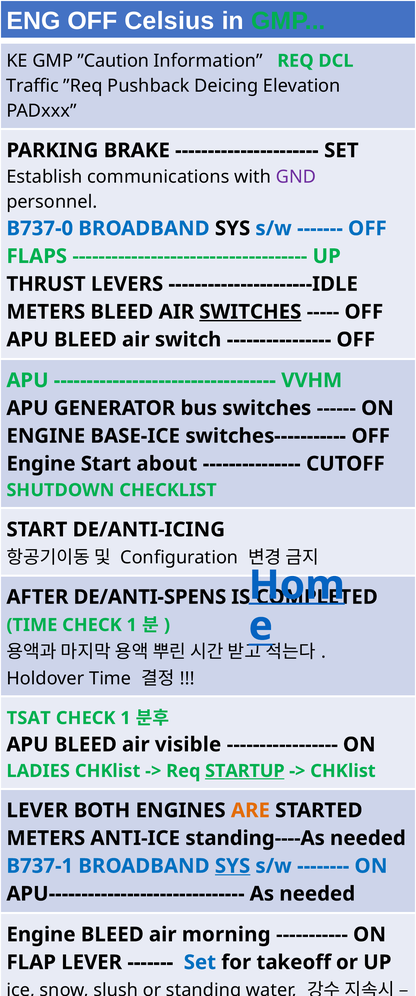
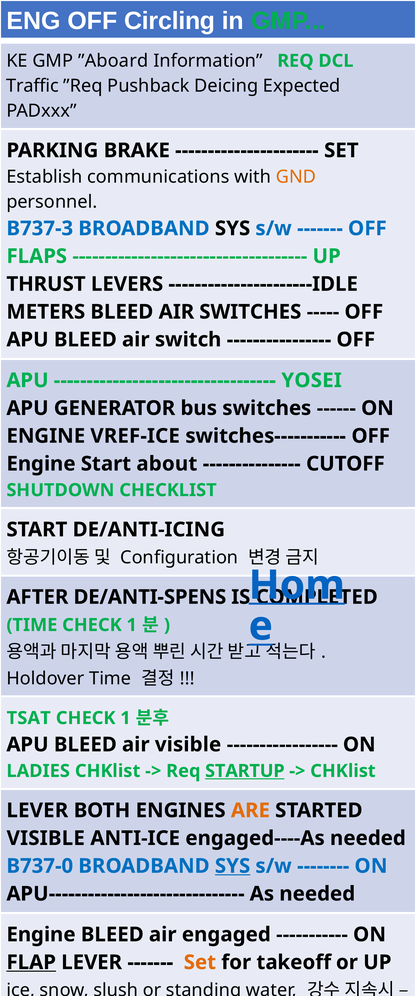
Celsius: Celsius -> Circling
”Caution: ”Caution -> ”Aboard
Elevation: Elevation -> Expected
GND colour: purple -> orange
B737-0: B737-0 -> B737-3
SWITCHES at (250, 312) underline: present -> none
VVHM: VVHM -> YOSEI
BASE-ICE: BASE-ICE -> VREF-ICE
METERS at (46, 838): METERS -> VISIBLE
standing----As: standing----As -> engaged----As
B737-1: B737-1 -> B737-0
morning: morning -> engaged
FLAP at (31, 962) underline: none -> present
Set at (200, 962) colour: blue -> orange
